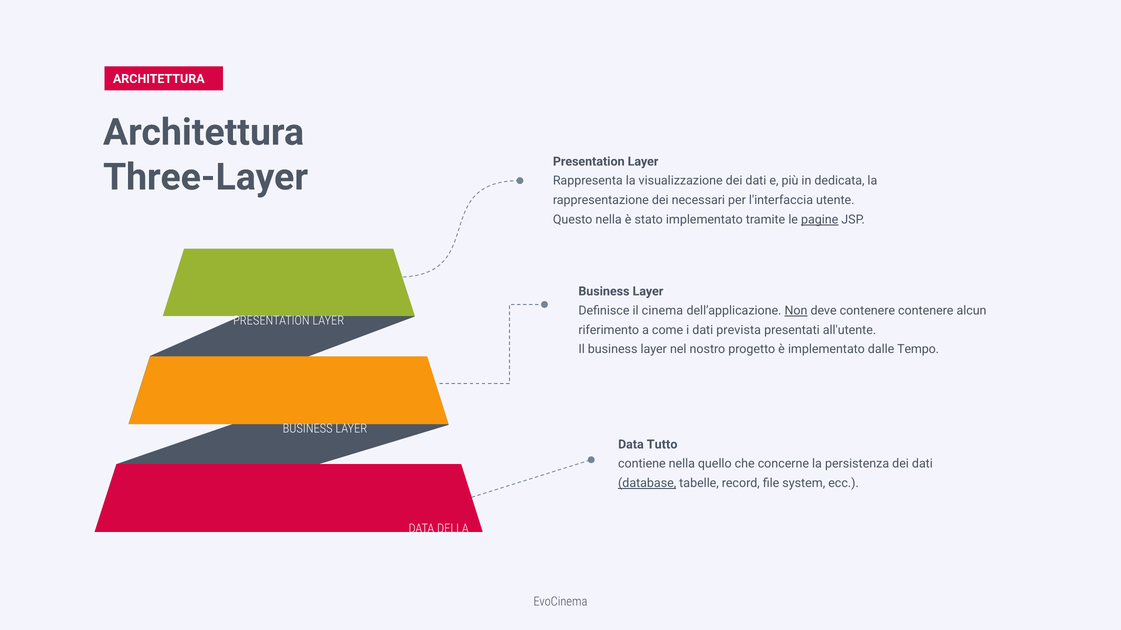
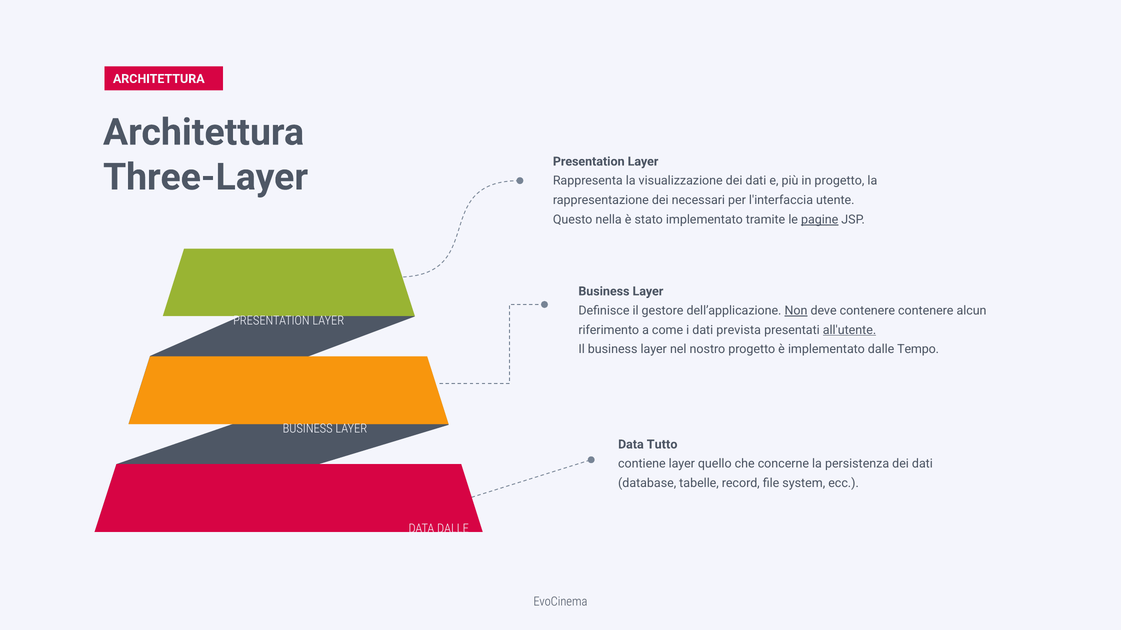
in dedicata: dedicata -> progetto
cinema: cinema -> gestore
all'utente underline: none -> present
contiene nella: nella -> layer
database underline: present -> none
DATA DELLA: DELLA -> DALLE
